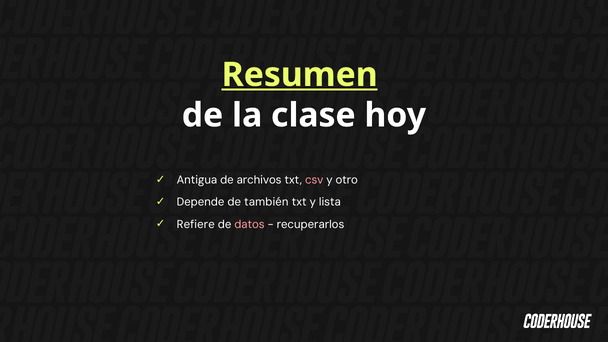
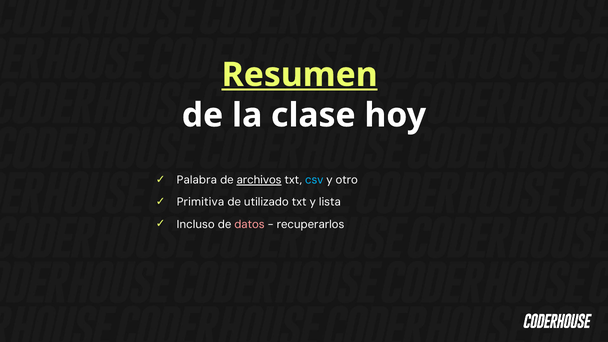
Antigua: Antigua -> Palabra
archivos underline: none -> present
csv colour: pink -> light blue
Depende: Depende -> Primitiva
también: también -> utilizado
Refiere: Refiere -> Incluso
